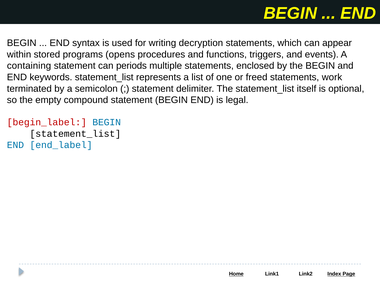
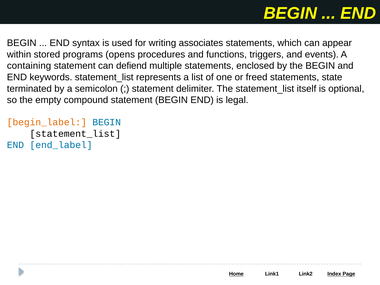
decryption: decryption -> associates
periods: periods -> defiend
work: work -> state
begin_label colour: red -> orange
